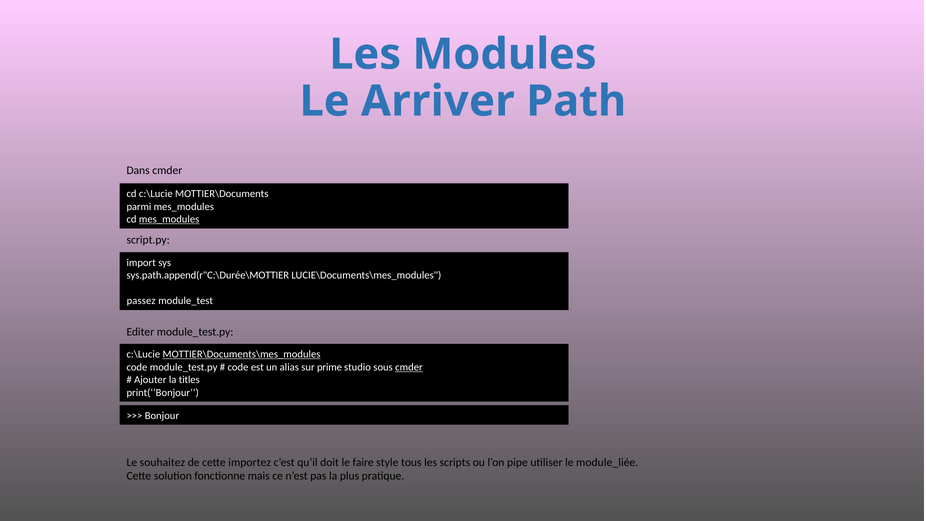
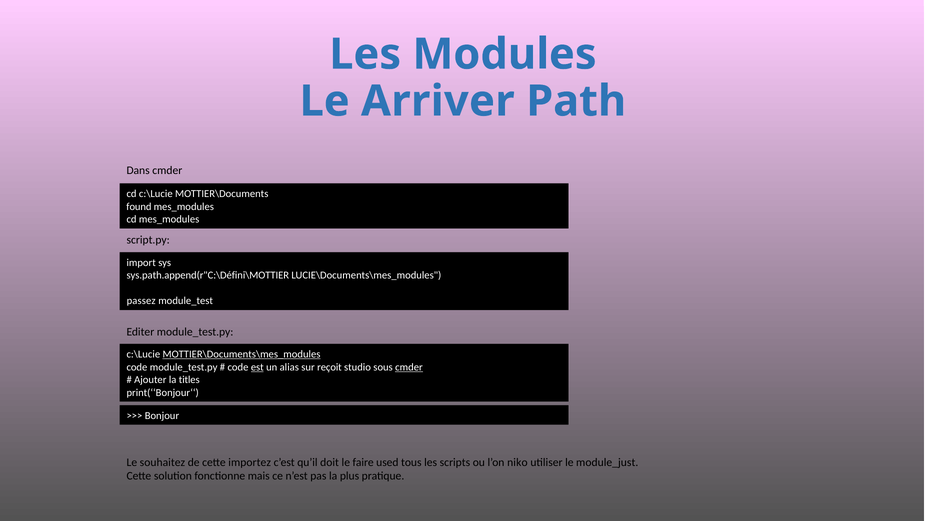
parmi: parmi -> found
mes_modules at (169, 219) underline: present -> none
sys.path.append(r"C:\Durée\MOTTIER: sys.path.append(r"C:\Durée\MOTTIER -> sys.path.append(r"C:\Défini\MOTTIER
est underline: none -> present
prime: prime -> reçoit
style: style -> used
pipe: pipe -> niko
module_liée: module_liée -> module_just
